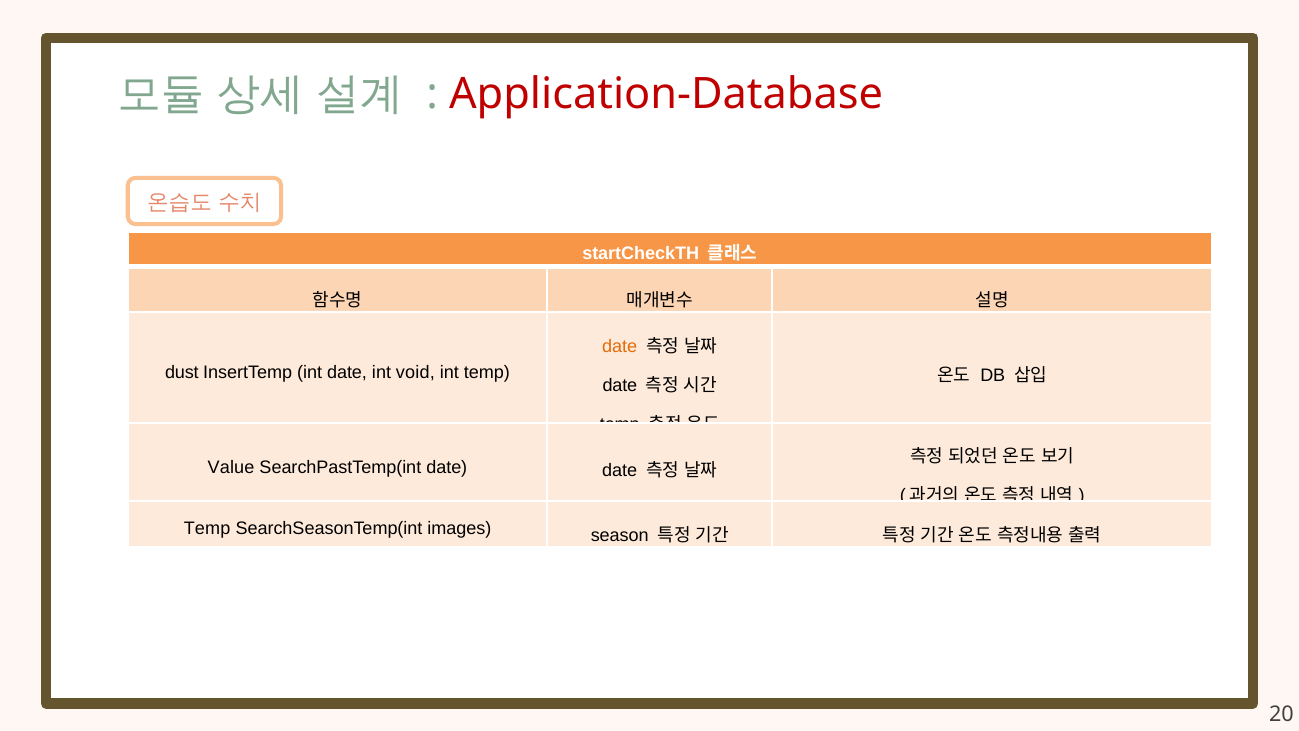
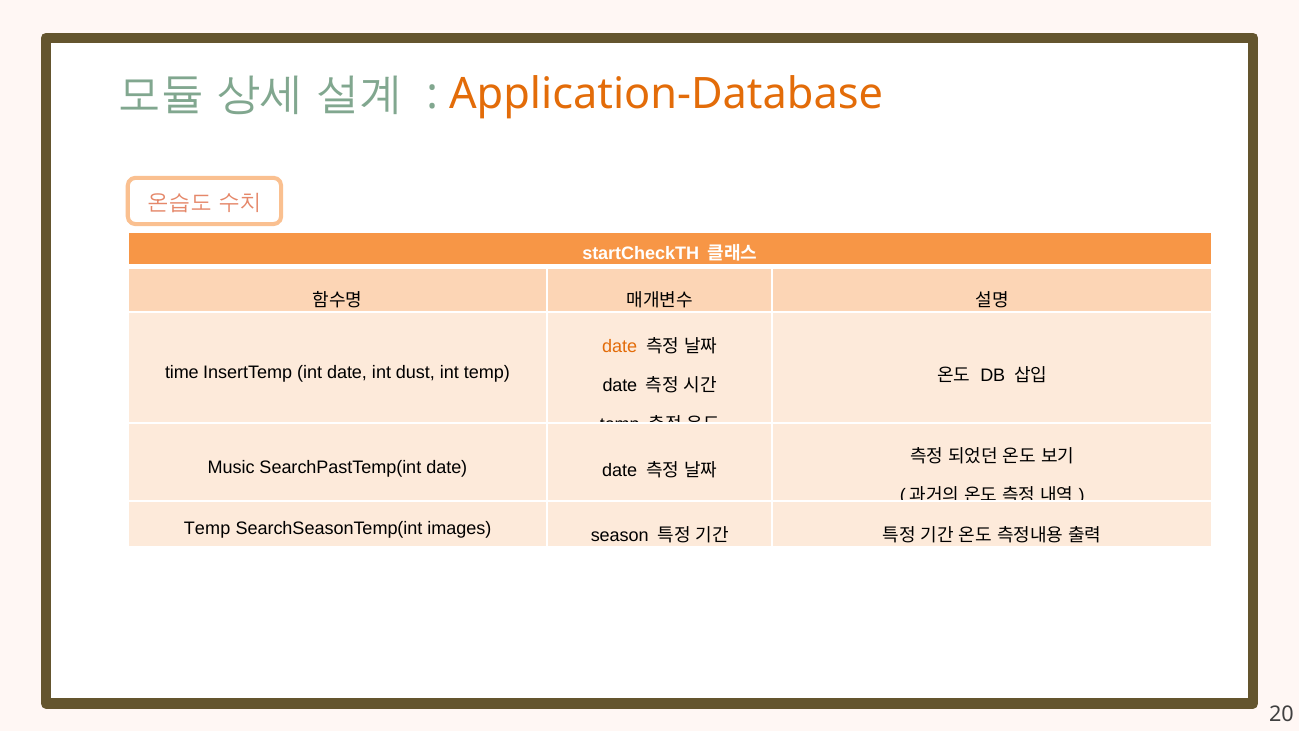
Application-Database colour: red -> orange
dust: dust -> time
void: void -> dust
Value: Value -> Music
